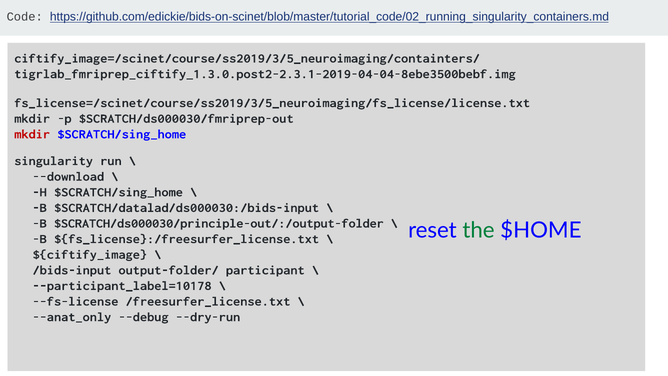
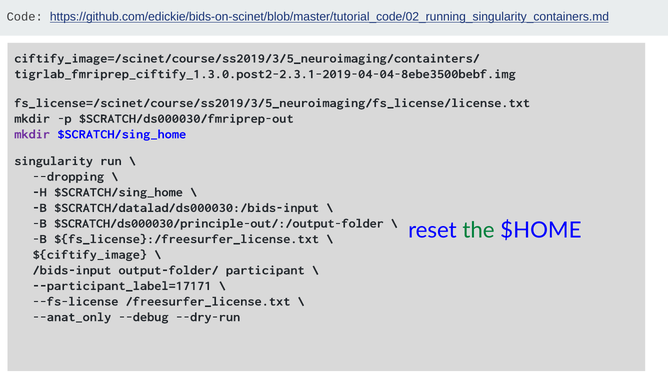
mkdir at (32, 134) colour: red -> purple
--download: --download -> --dropping
--participant_label=10178: --participant_label=10178 -> --participant_label=17171
